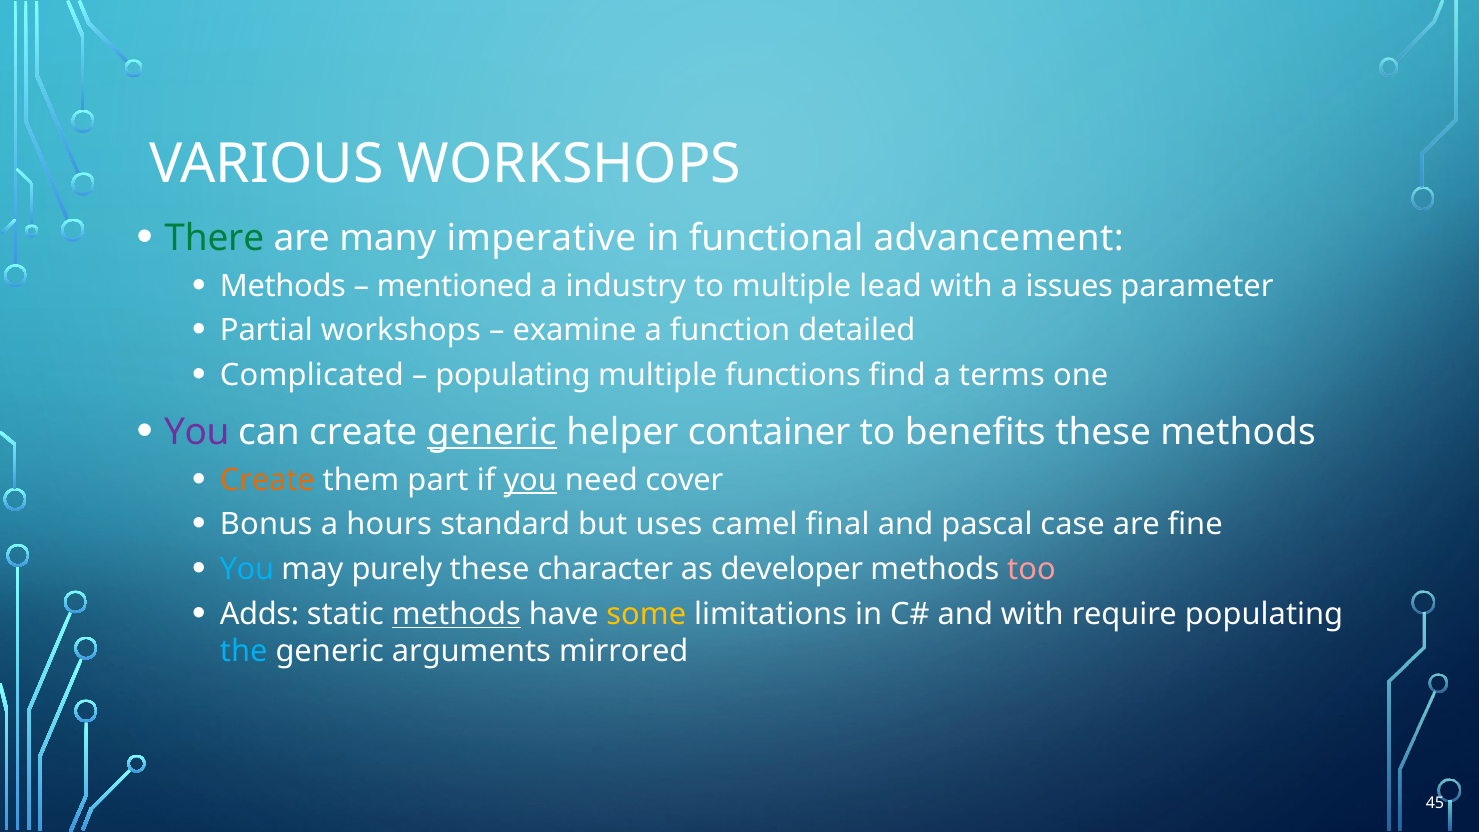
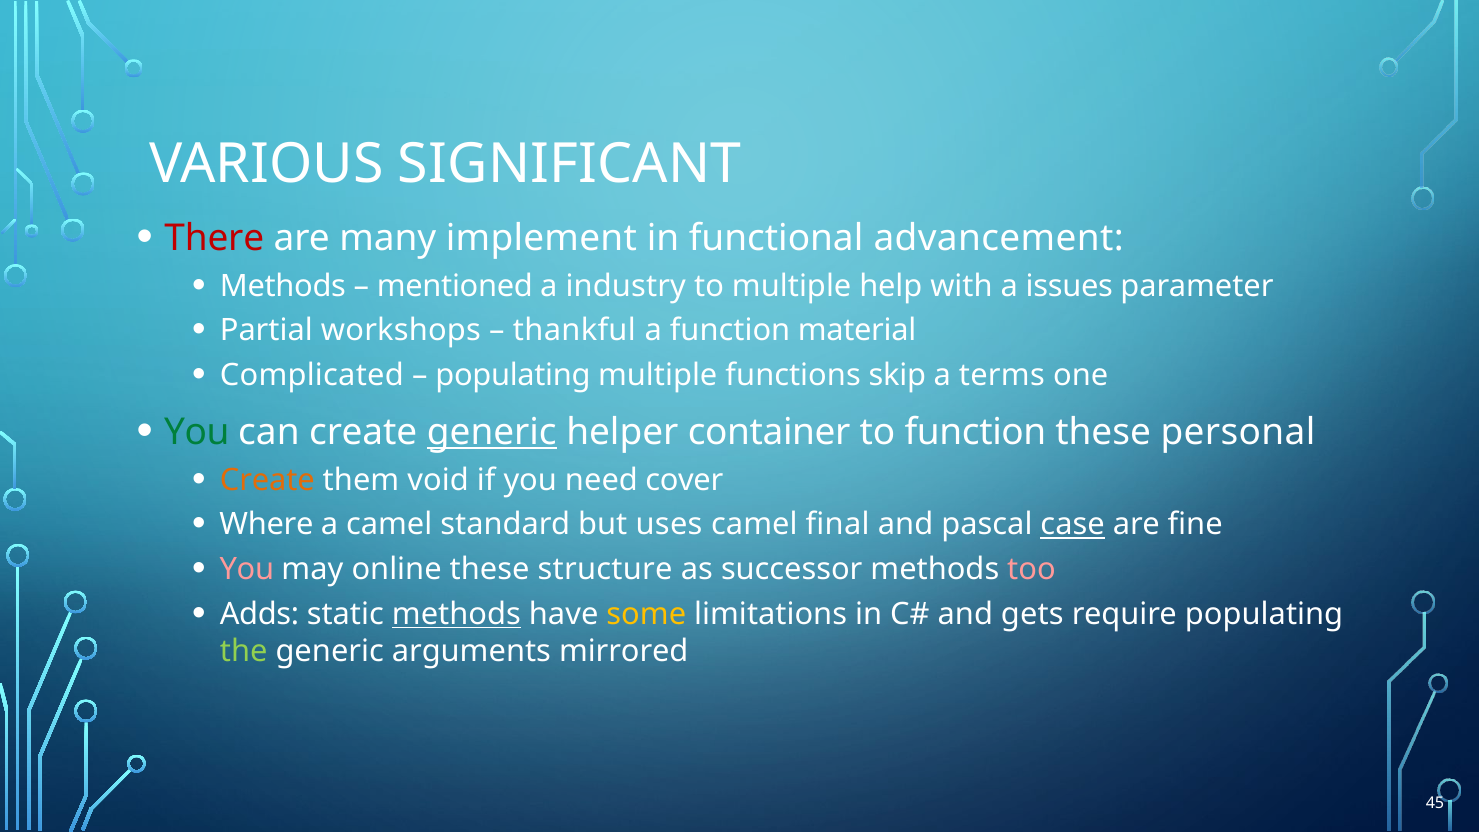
VARIOUS WORKSHOPS: WORKSHOPS -> SIGNIFICANT
There colour: green -> red
imperative: imperative -> implement
lead: lead -> help
examine: examine -> thankful
detailed: detailed -> material
find: find -> skip
You at (197, 432) colour: purple -> green
to benefits: benefits -> function
these methods: methods -> personal
part: part -> void
you at (530, 480) underline: present -> none
Bonus: Bonus -> Where
a hours: hours -> camel
case underline: none -> present
You at (247, 569) colour: light blue -> pink
purely: purely -> online
character: character -> structure
developer: developer -> successor
and with: with -> gets
the colour: light blue -> light green
